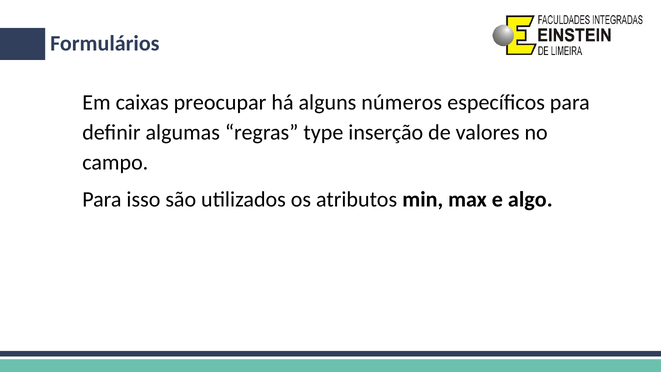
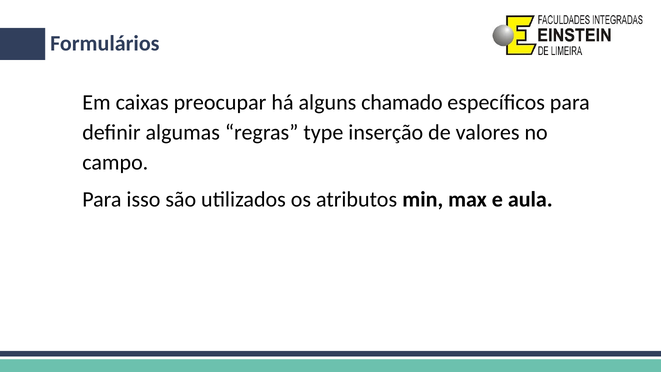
números: números -> chamado
algo: algo -> aula
